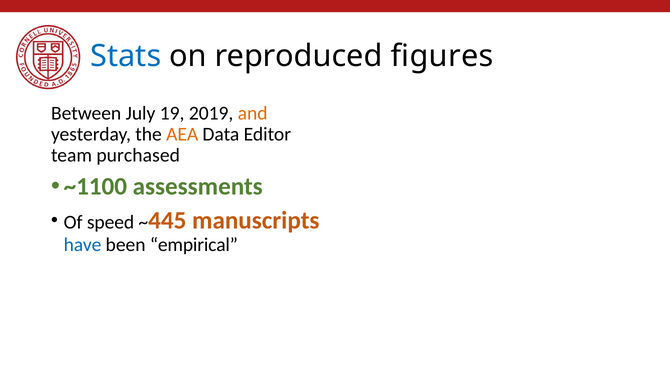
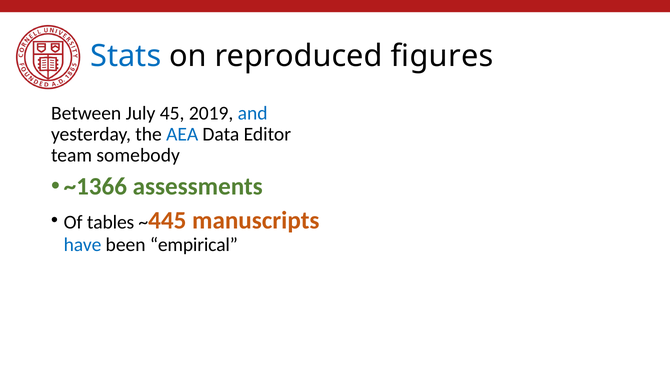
19: 19 -> 45
and colour: orange -> blue
AEA colour: orange -> blue
purchased: purchased -> somebody
~1100: ~1100 -> ~1366
speed: speed -> tables
